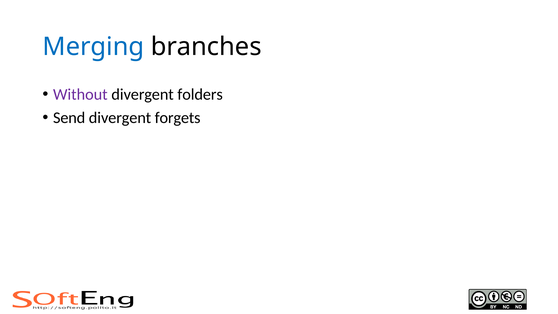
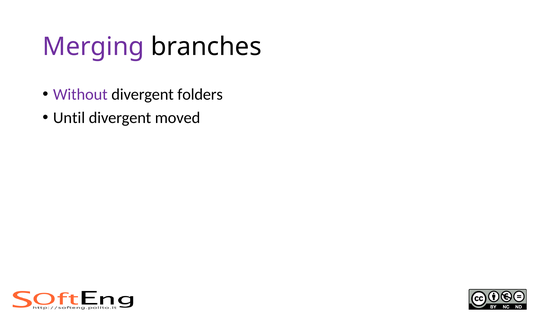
Merging colour: blue -> purple
Send: Send -> Until
forgets: forgets -> moved
